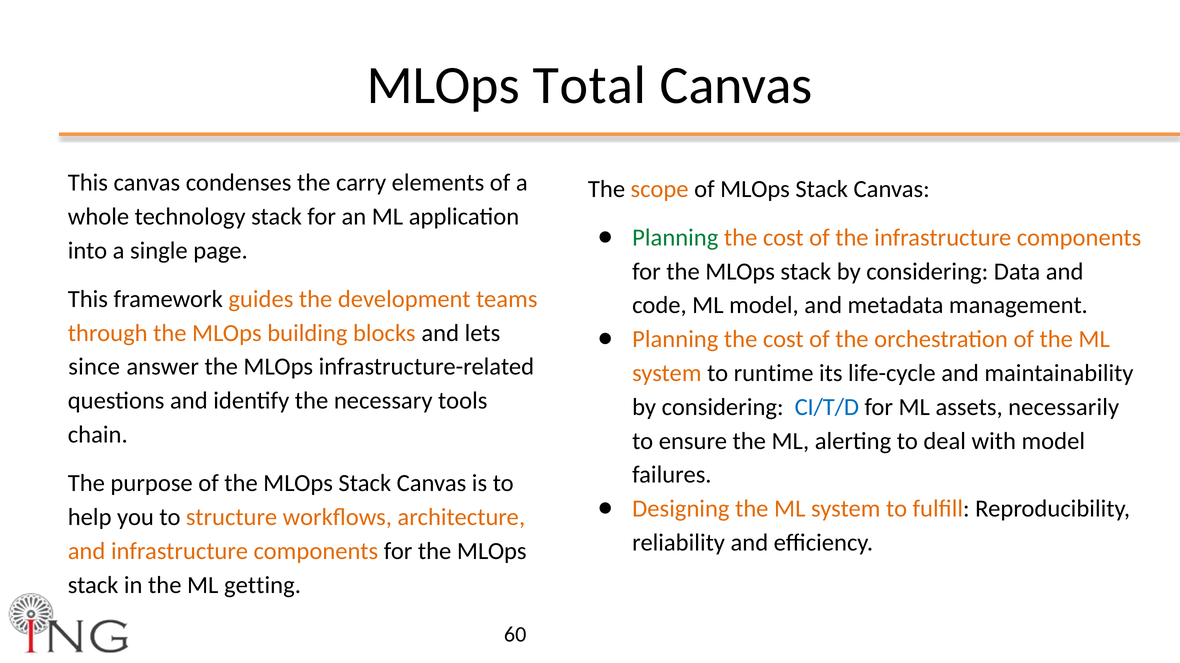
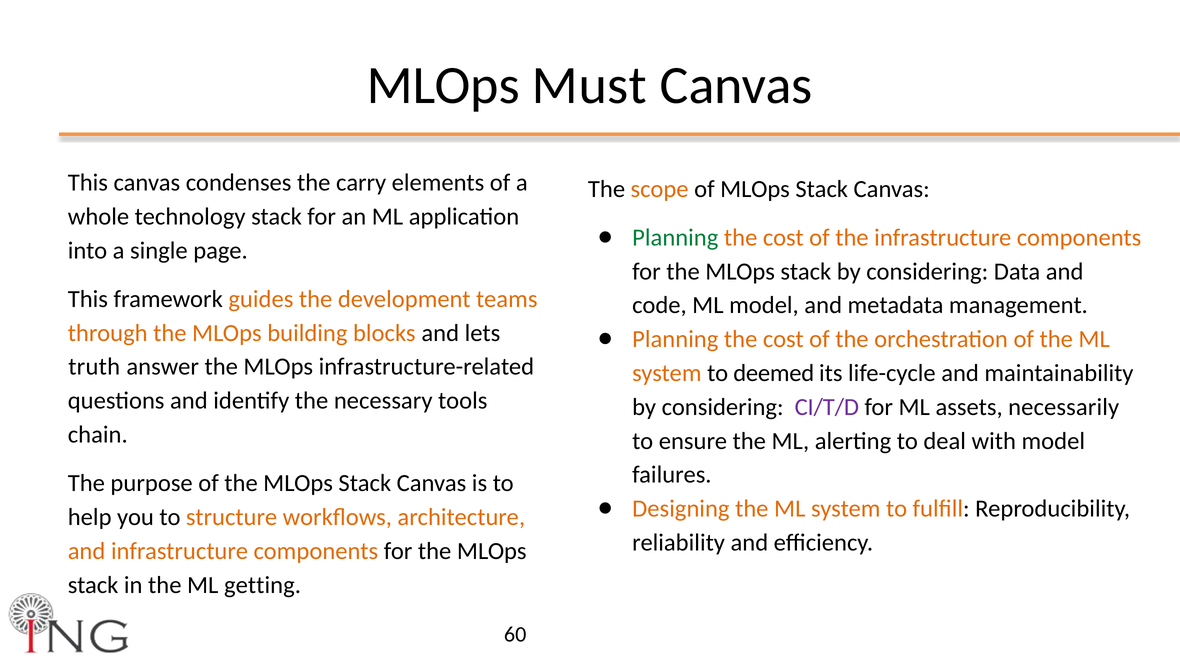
Total: Total -> Must
since: since -> truth
runtime: runtime -> deemed
CI/T/D colour: blue -> purple
